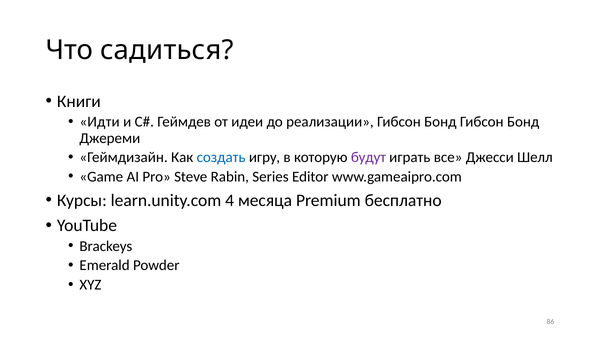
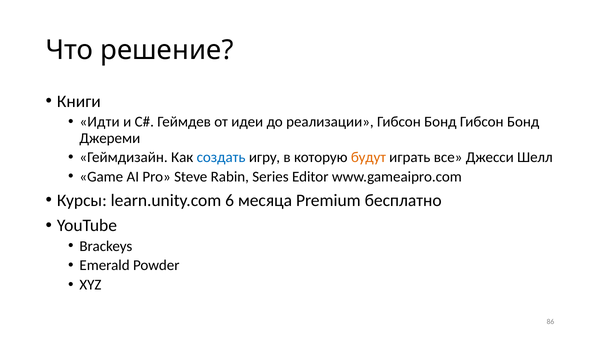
садиться: садиться -> решение
будут colour: purple -> orange
4: 4 -> 6
